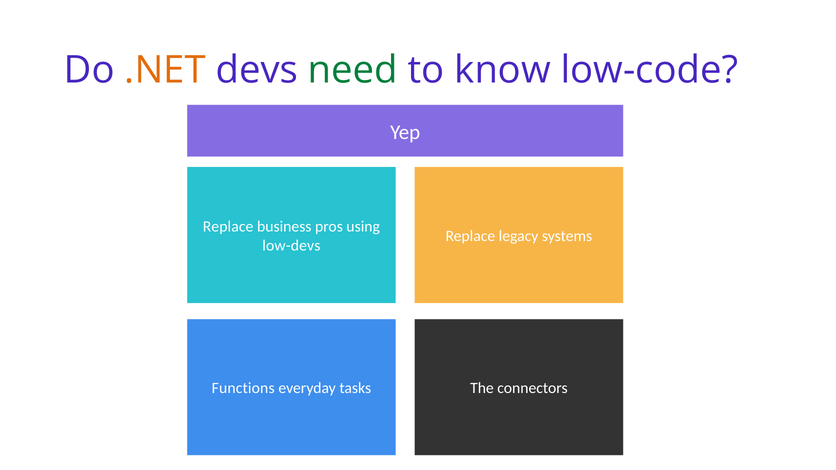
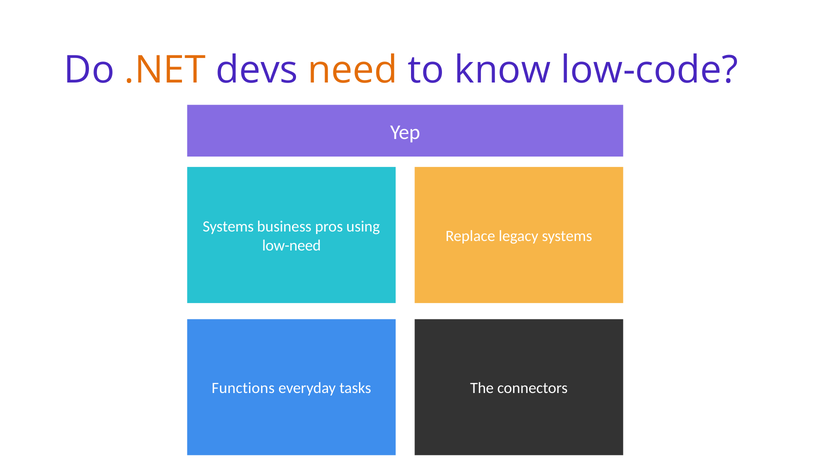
need colour: green -> orange
Replace at (228, 227): Replace -> Systems
low-devs: low-devs -> low-need
